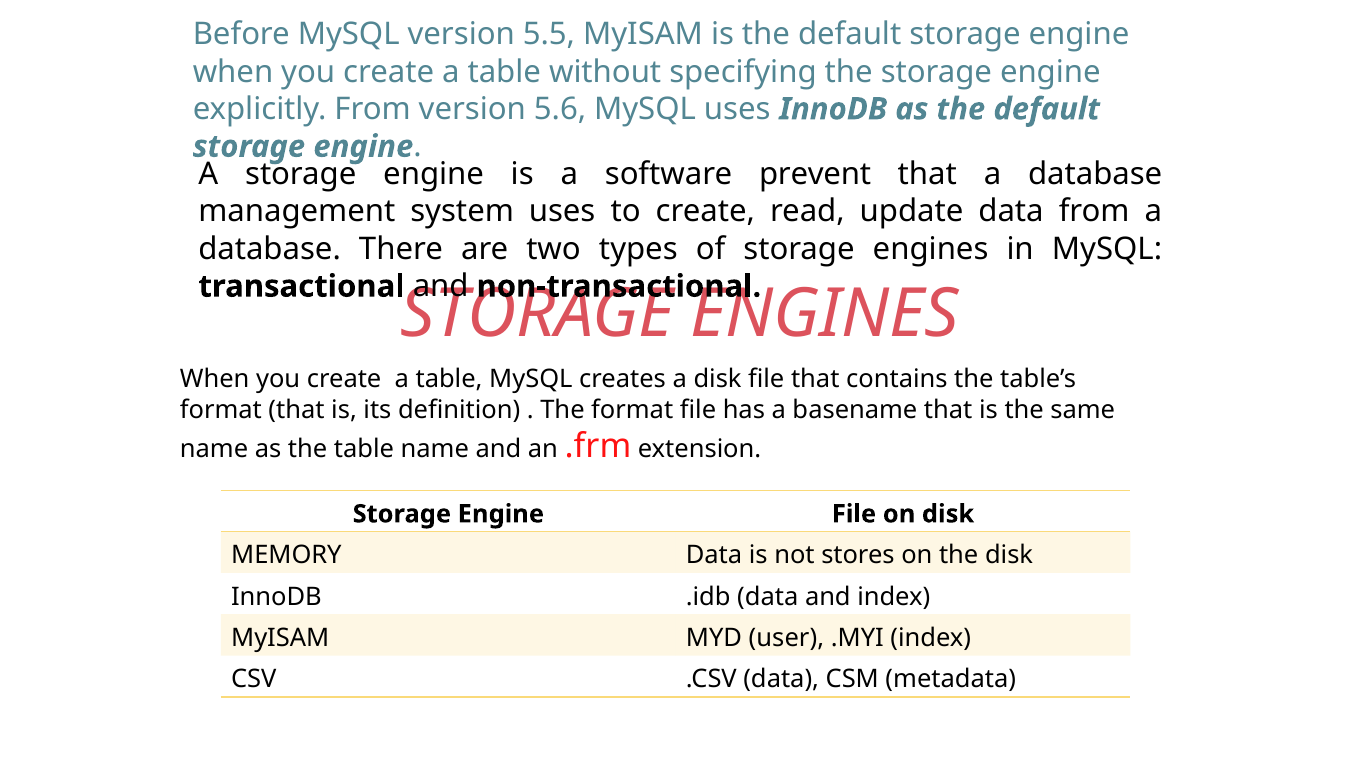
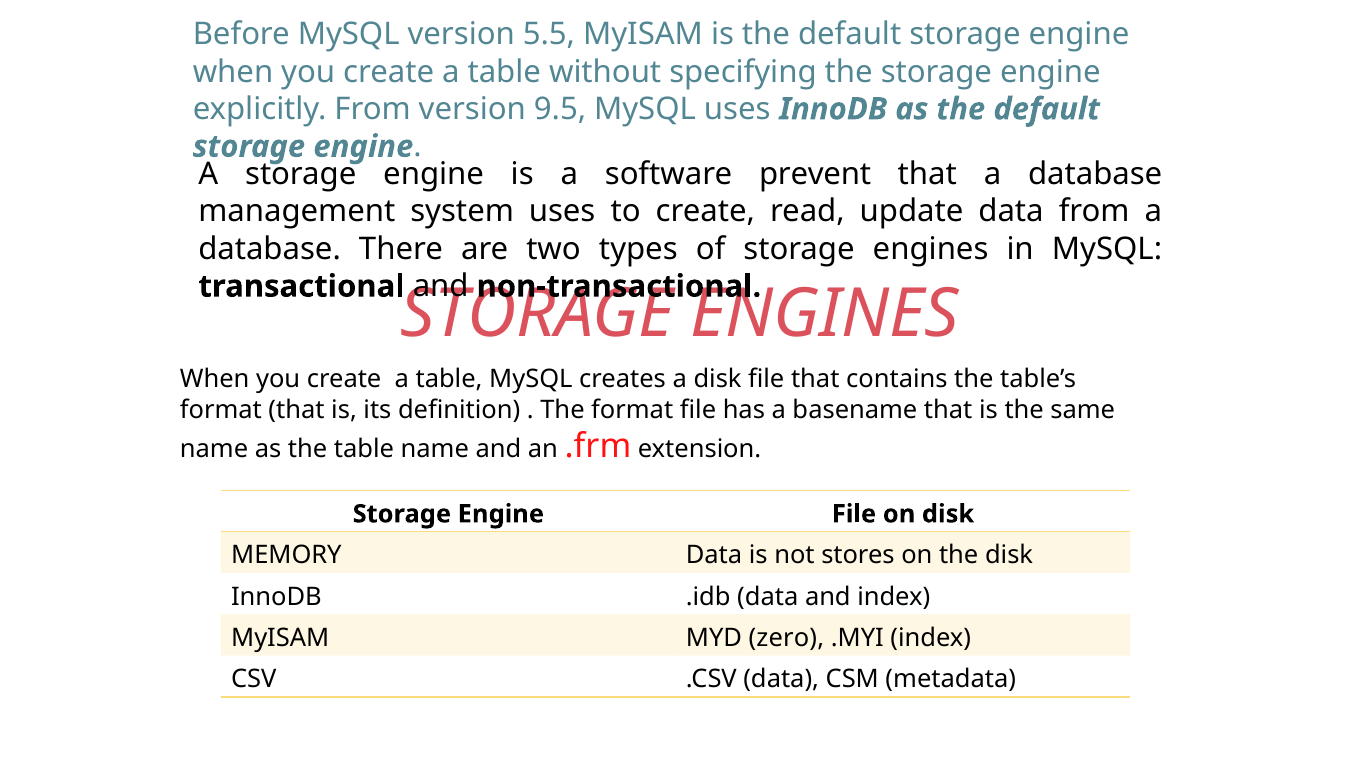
5.6: 5.6 -> 9.5
user: user -> zero
